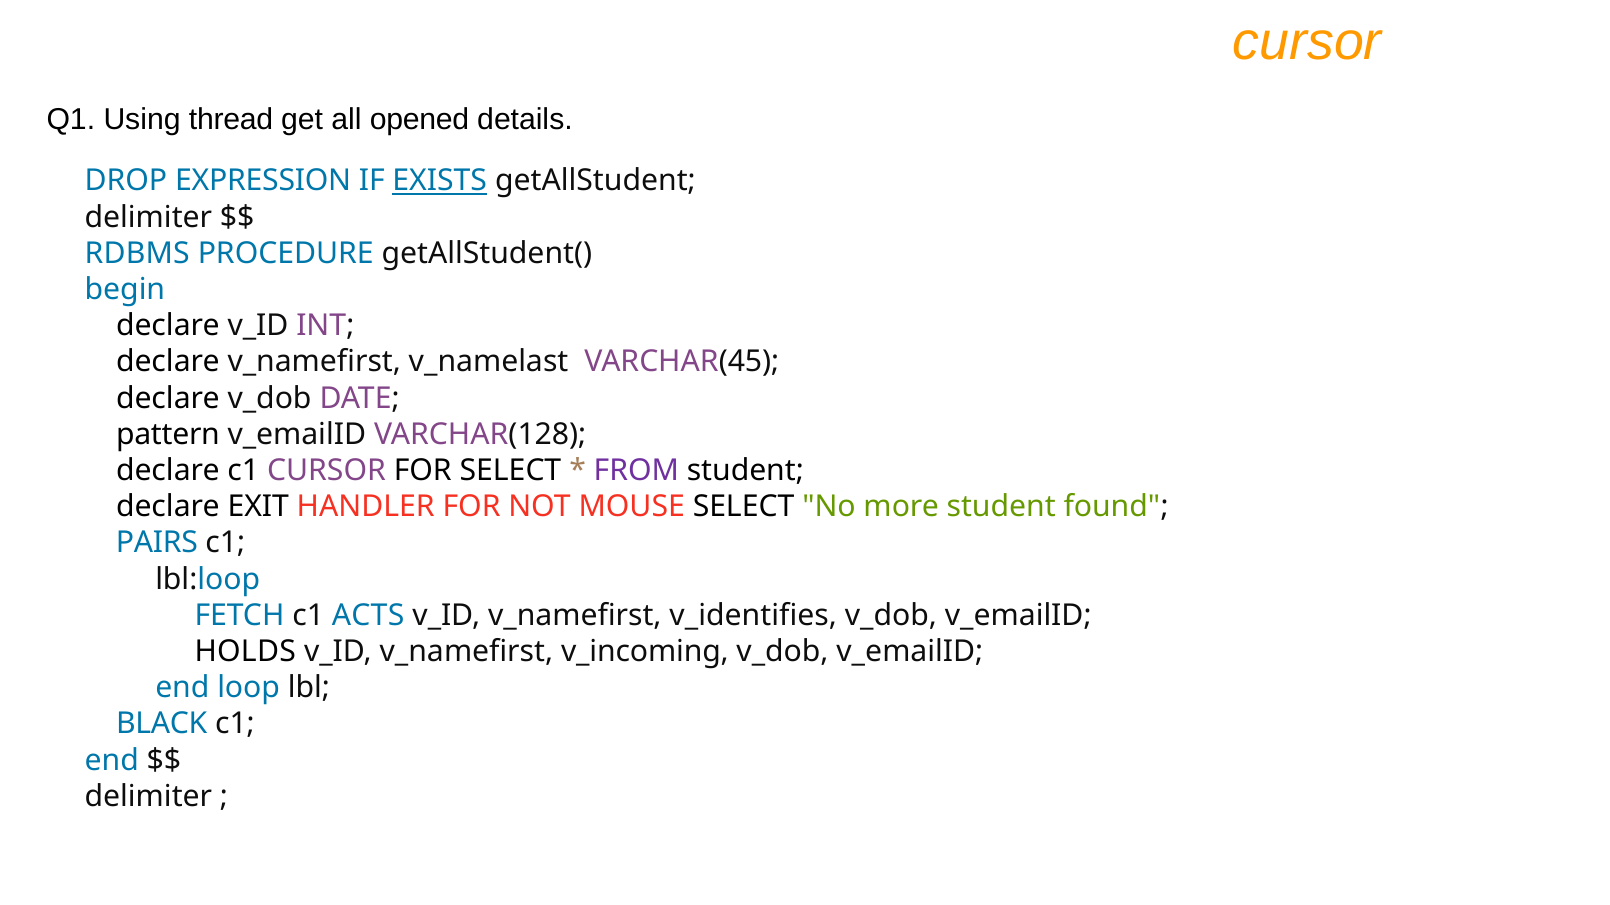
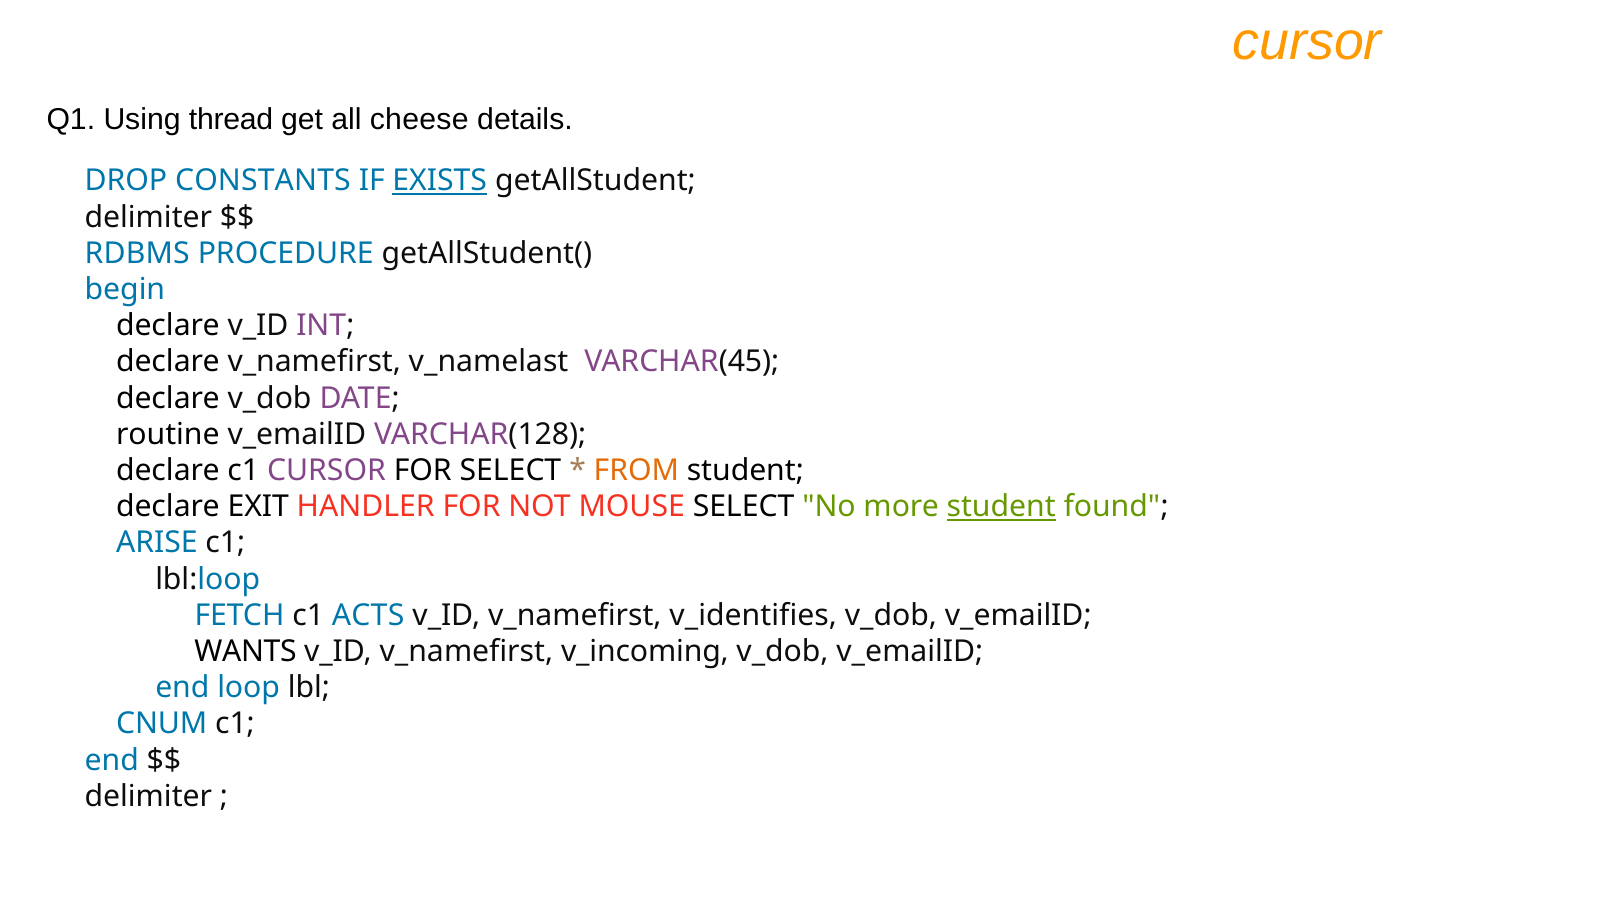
opened: opened -> cheese
EXPRESSION: EXPRESSION -> CONSTANTS
pattern: pattern -> routine
FROM colour: purple -> orange
student at (1001, 507) underline: none -> present
PAIRS: PAIRS -> ARISE
HOLDS: HOLDS -> WANTS
BLACK: BLACK -> CNUM
